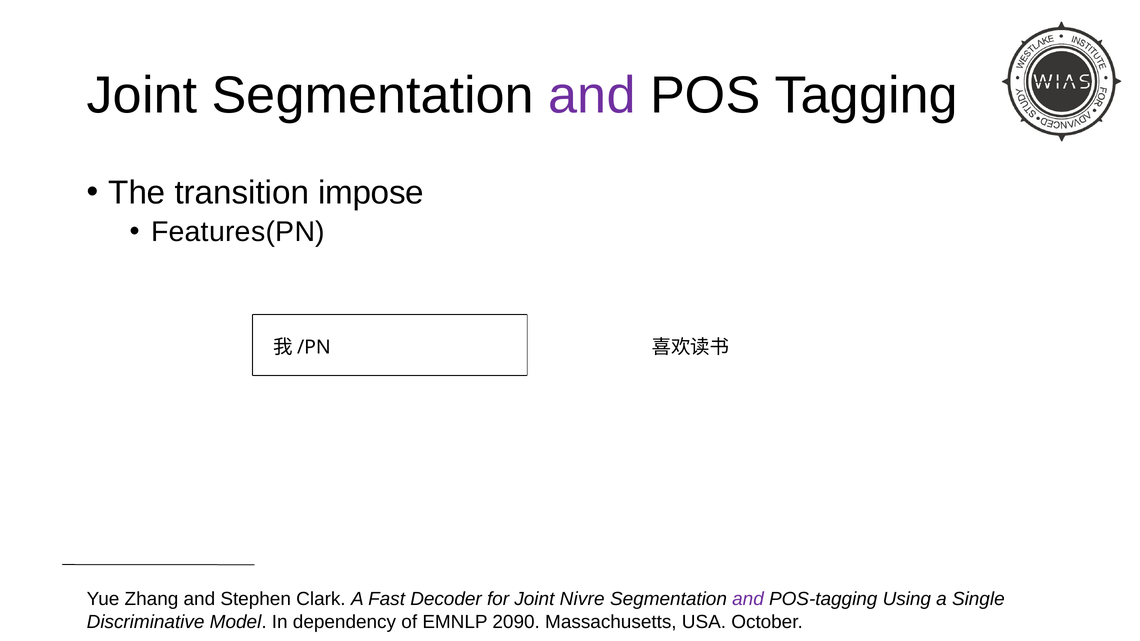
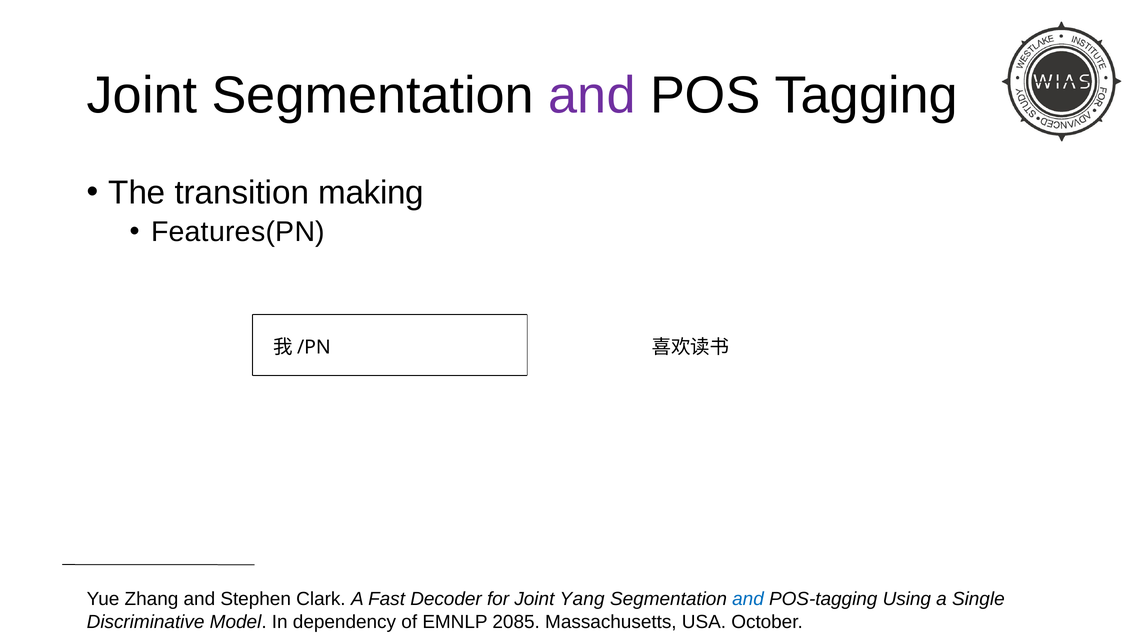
impose: impose -> making
Nivre: Nivre -> Yang
and at (748, 599) colour: purple -> blue
2090: 2090 -> 2085
